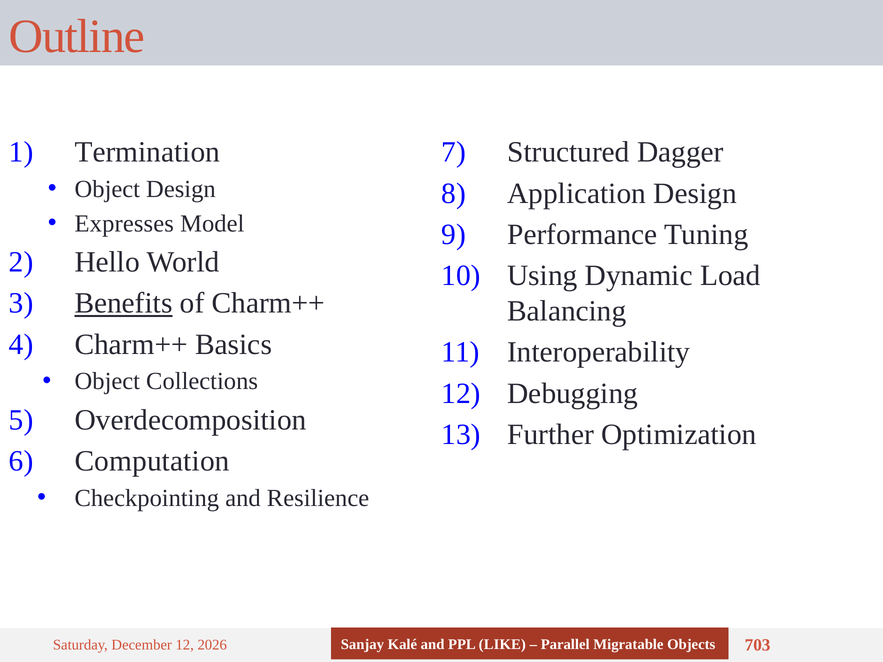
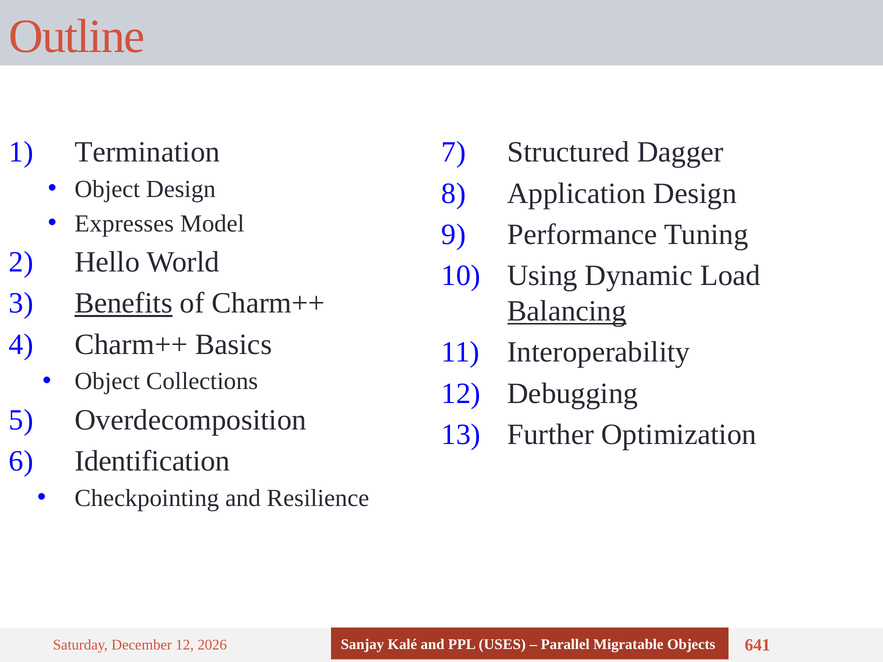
Balancing underline: none -> present
Computation: Computation -> Identification
LIKE: LIKE -> USES
703: 703 -> 641
